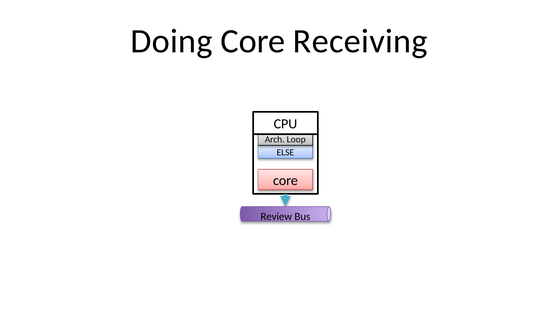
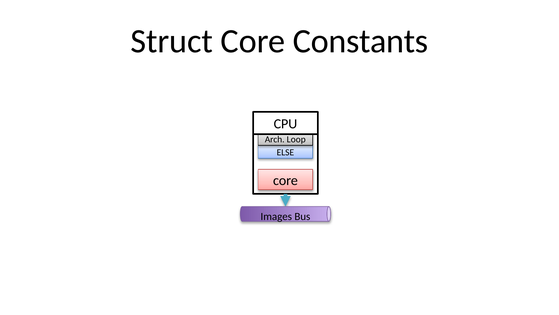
Doing: Doing -> Struct
Receiving: Receiving -> Constants
Review: Review -> Images
